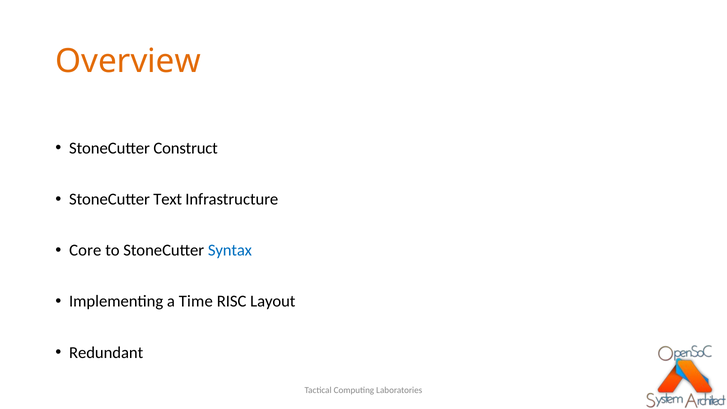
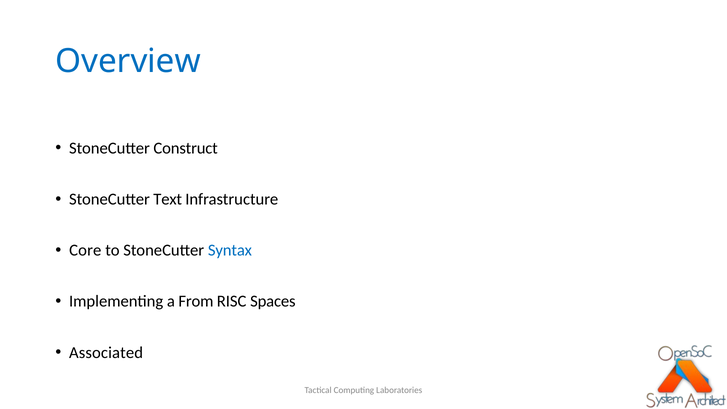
Overview colour: orange -> blue
Time: Time -> From
Layout: Layout -> Spaces
Redundant: Redundant -> Associated
